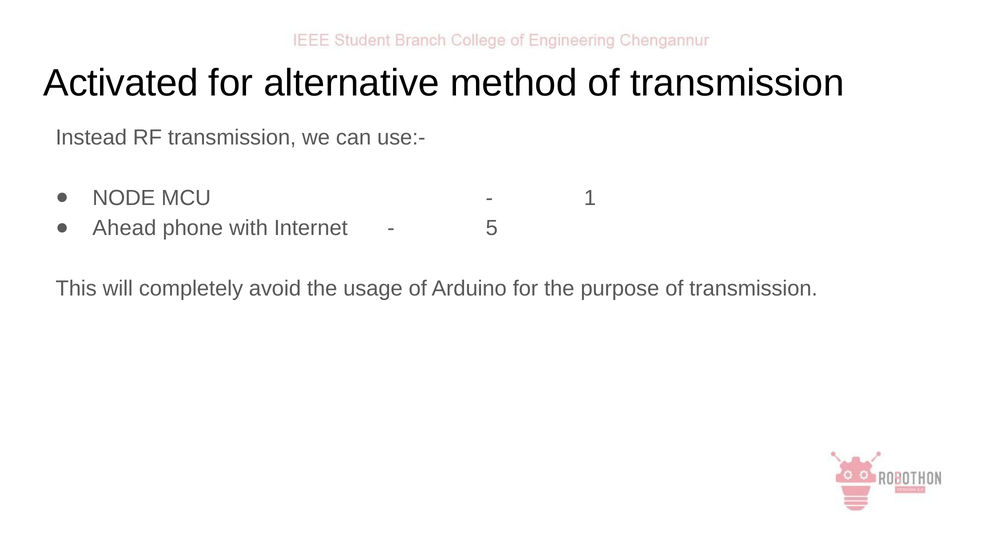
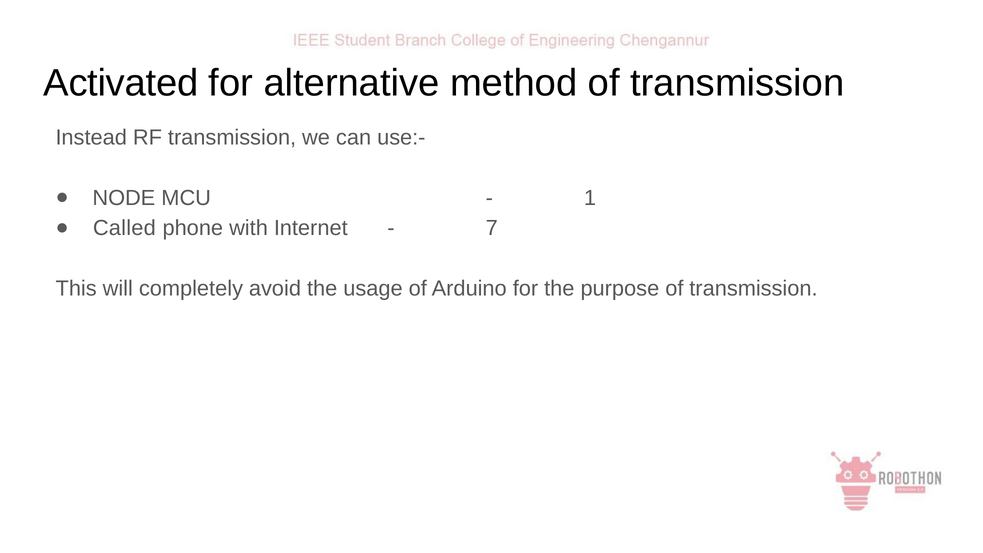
Ahead: Ahead -> Called
5: 5 -> 7
